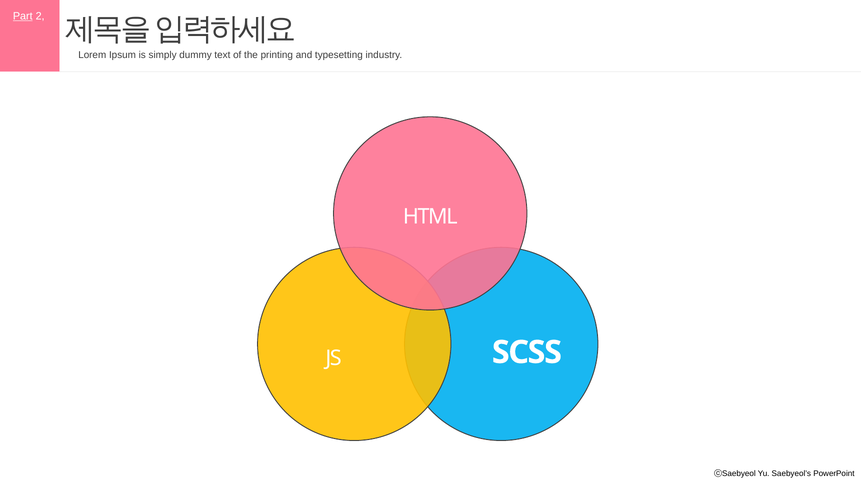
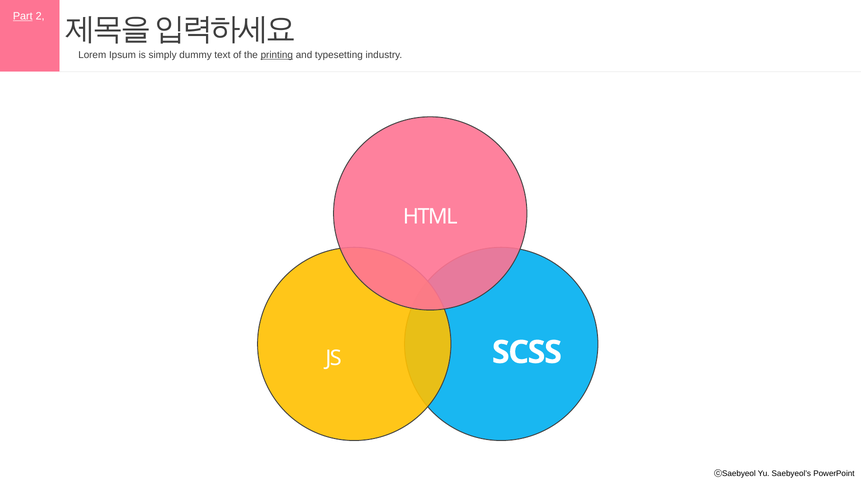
printing underline: none -> present
